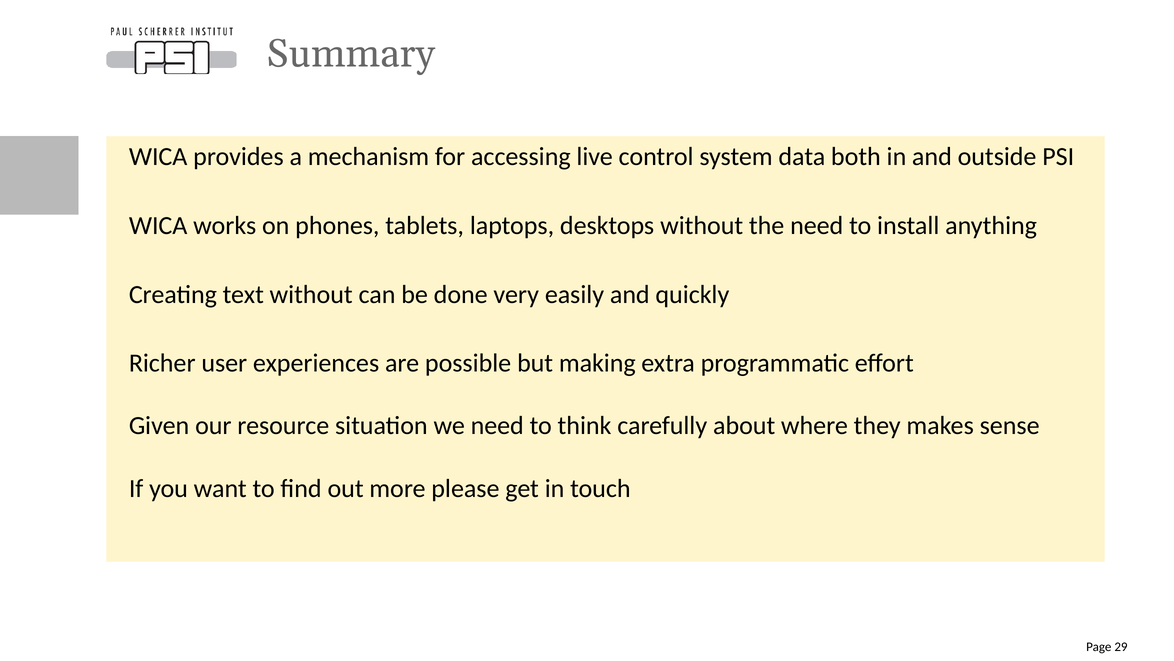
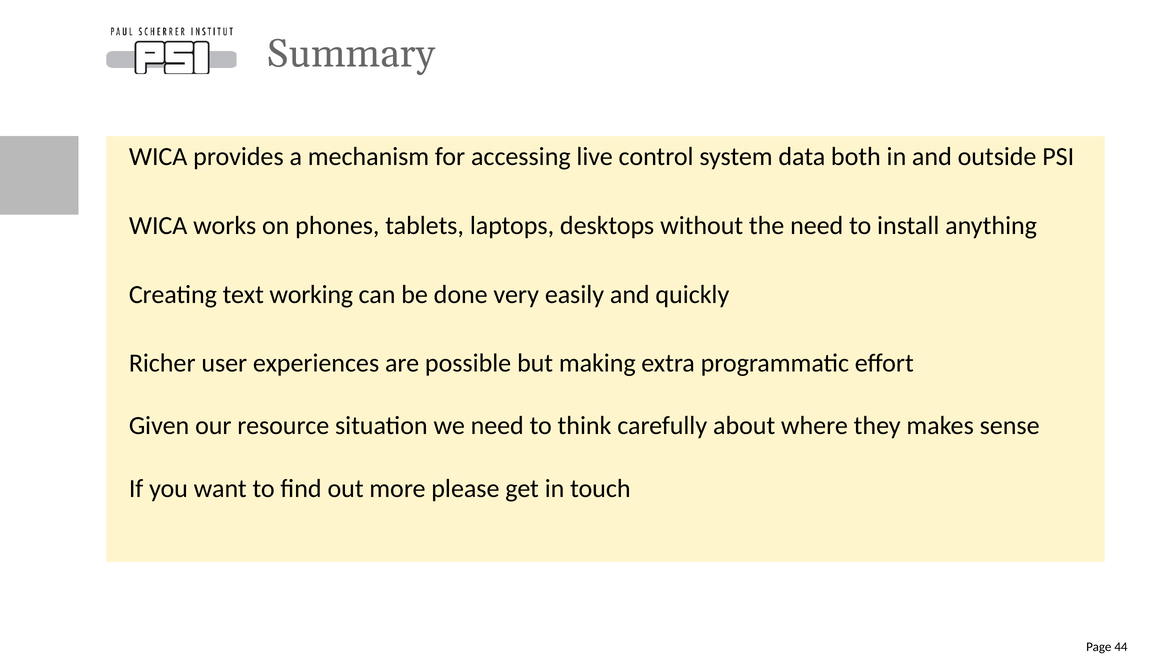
text without: without -> working
29: 29 -> 44
